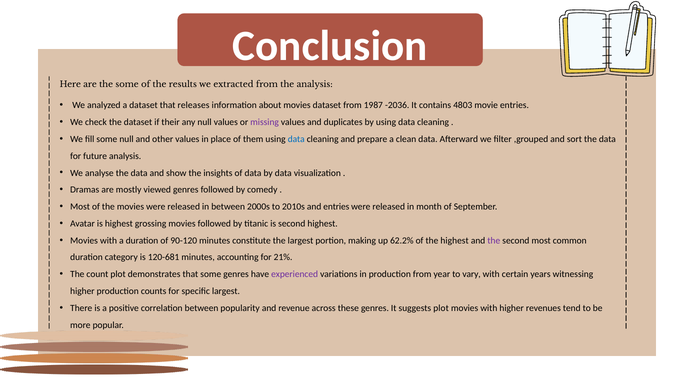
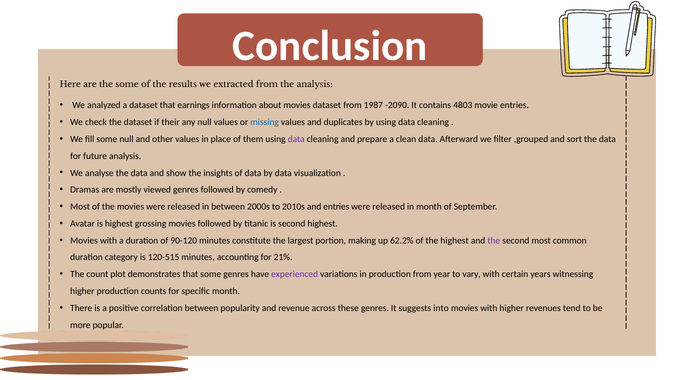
releases: releases -> earnings
-2036: -2036 -> -2090
missing colour: purple -> blue
data at (296, 139) colour: blue -> purple
120-681: 120-681 -> 120-515
specific largest: largest -> month
suggests plot: plot -> into
